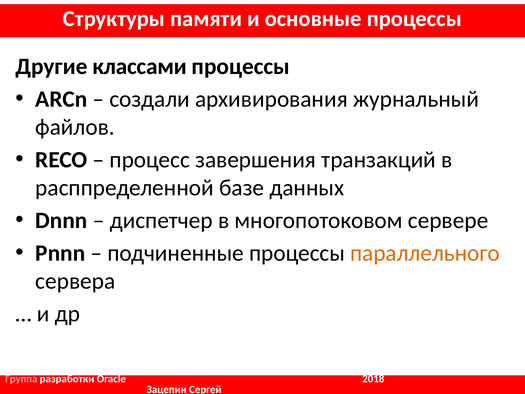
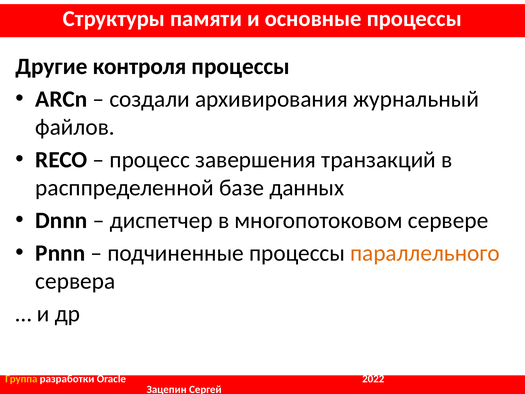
классами: классами -> контроля
Группа colour: pink -> yellow
2018: 2018 -> 2022
